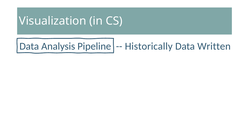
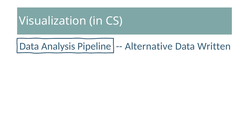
Historically: Historically -> Alternative
